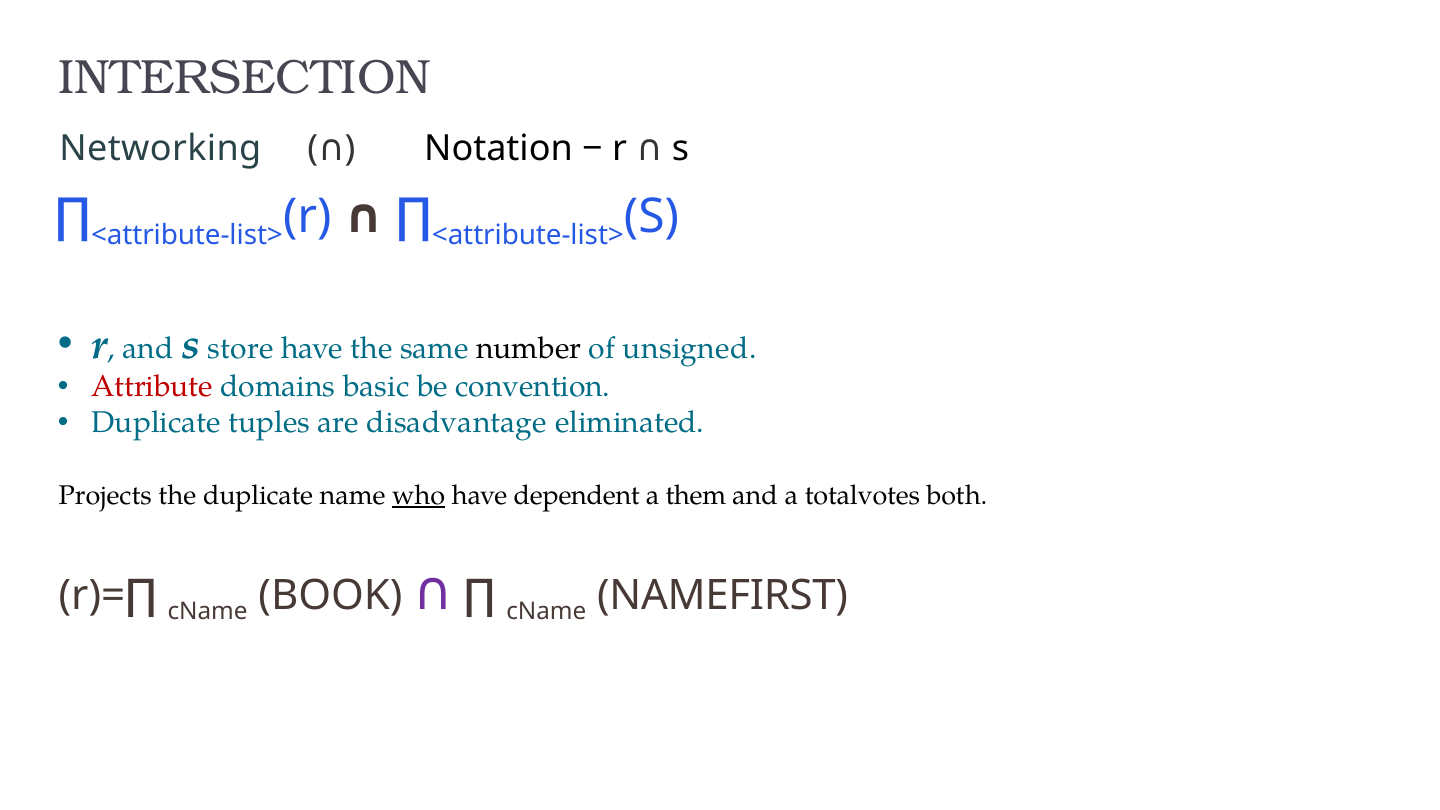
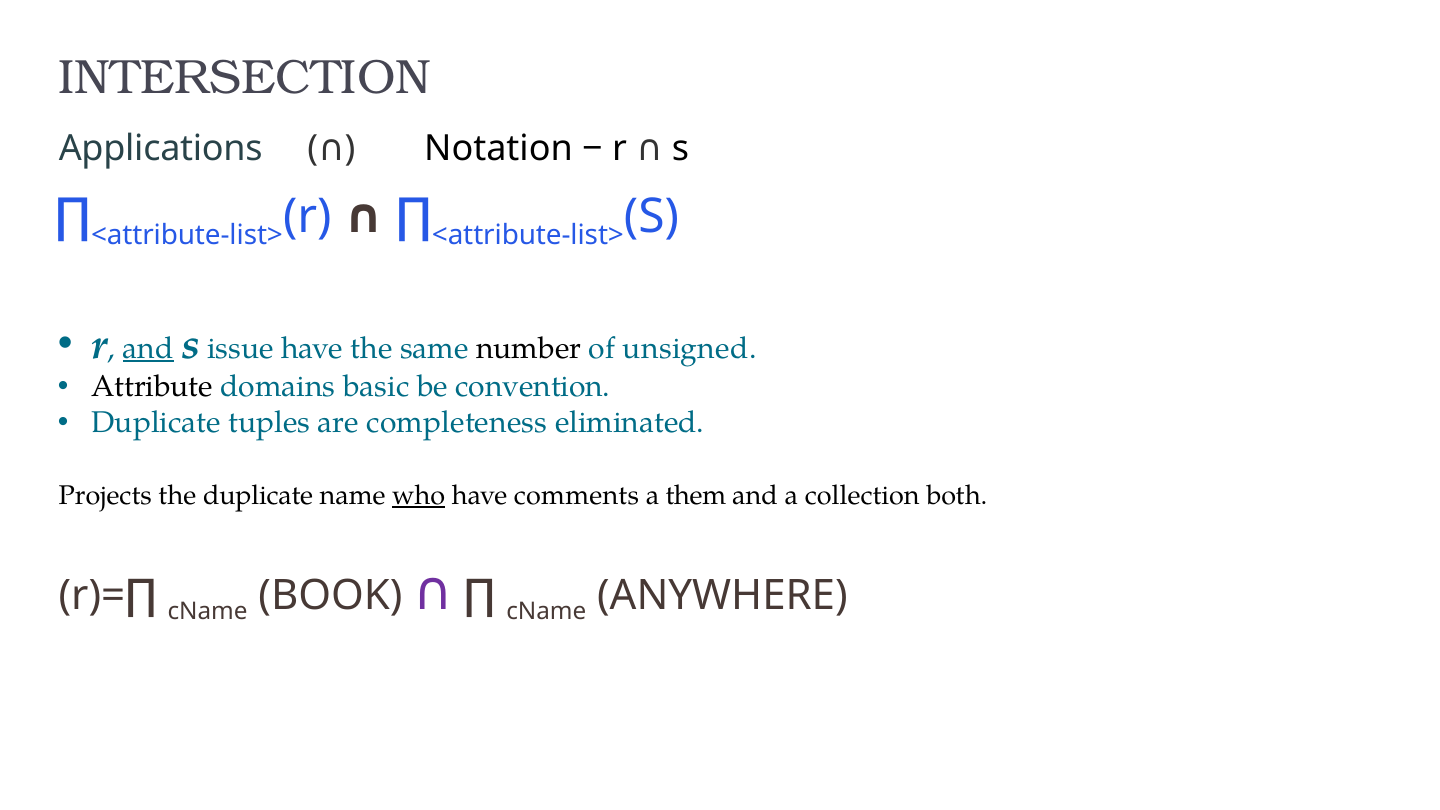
Networking: Networking -> Applications
and at (148, 348) underline: none -> present
store: store -> issue
Attribute colour: red -> black
disadvantage: disadvantage -> completeness
dependent: dependent -> comments
totalvotes: totalvotes -> collection
NAMEFIRST: NAMEFIRST -> ANYWHERE
